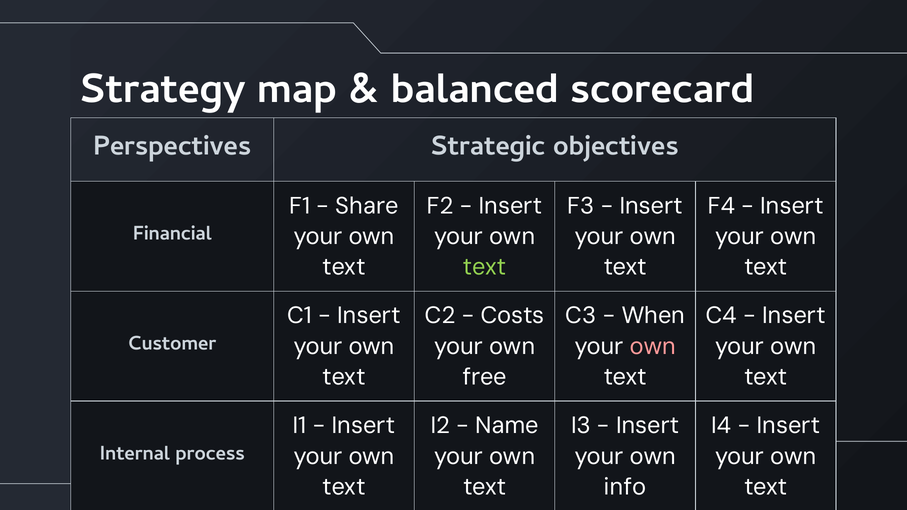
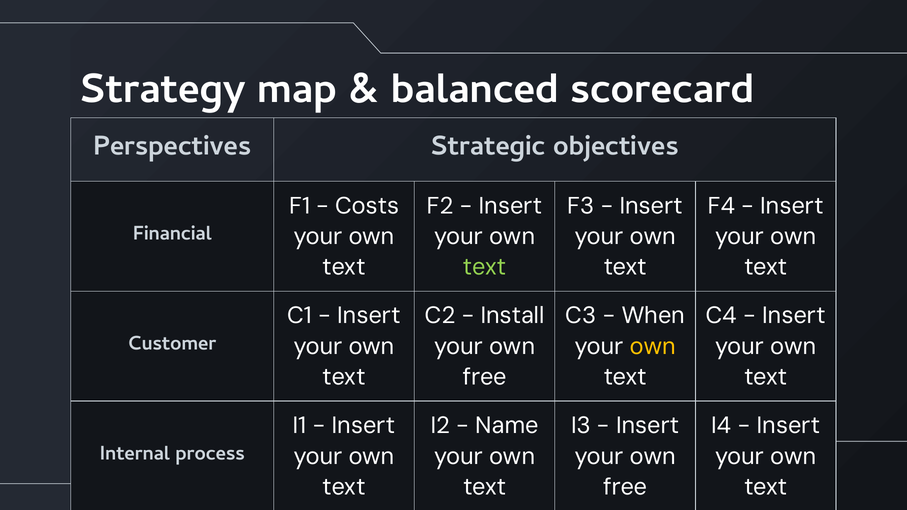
Share: Share -> Costs
Costs: Costs -> Install
own at (653, 346) colour: pink -> yellow
info at (625, 487): info -> free
